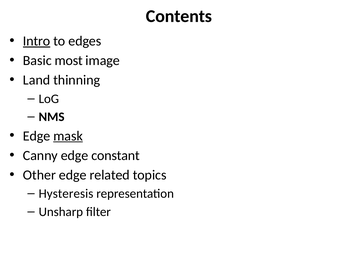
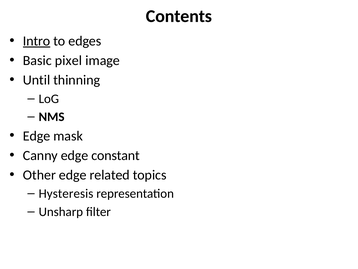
most: most -> pixel
Land: Land -> Until
mask underline: present -> none
